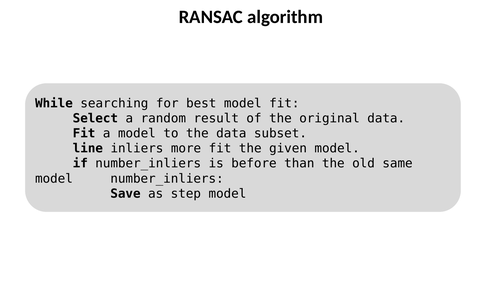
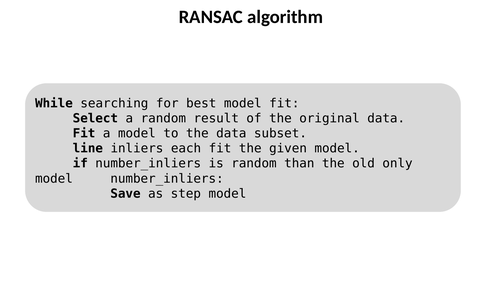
more: more -> each
is before: before -> random
same: same -> only
